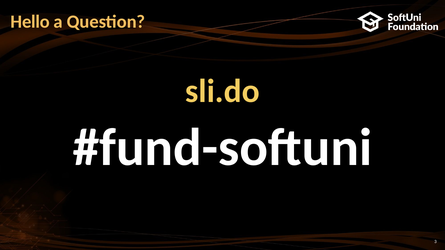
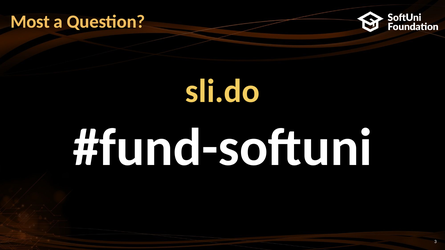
Hello: Hello -> Most
